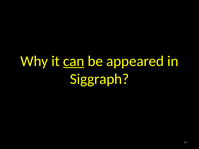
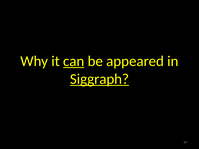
Siggraph underline: none -> present
